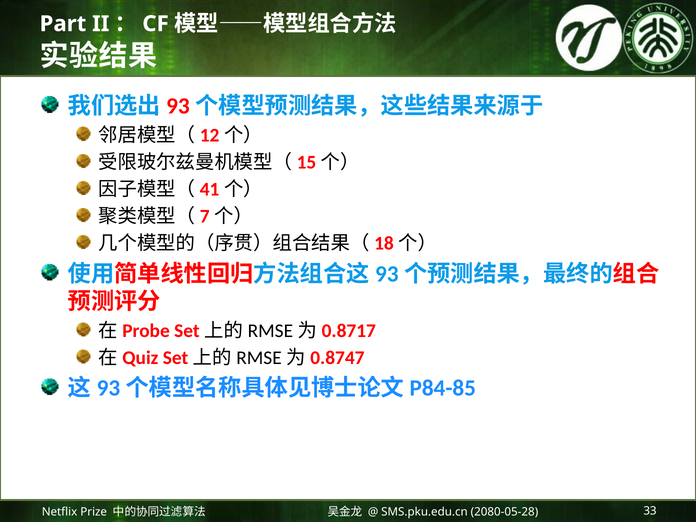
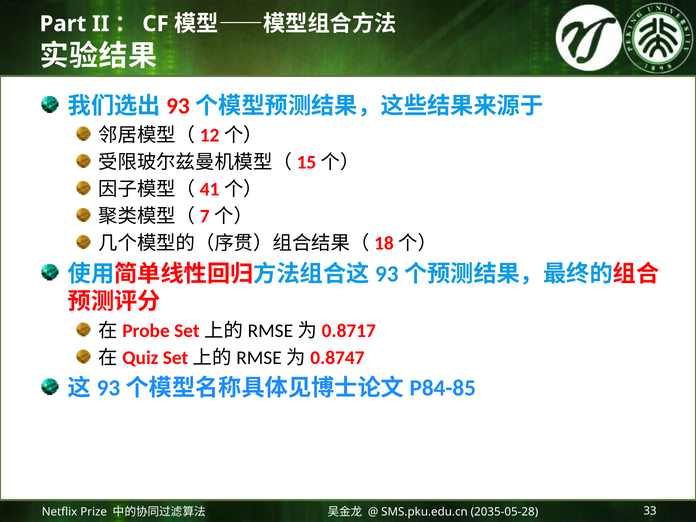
2080-05-28: 2080-05-28 -> 2035-05-28
